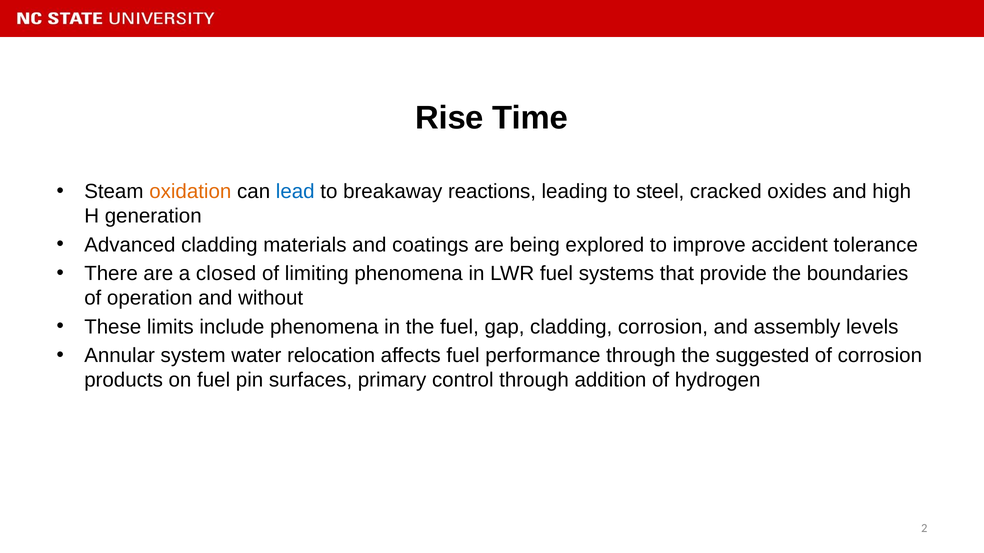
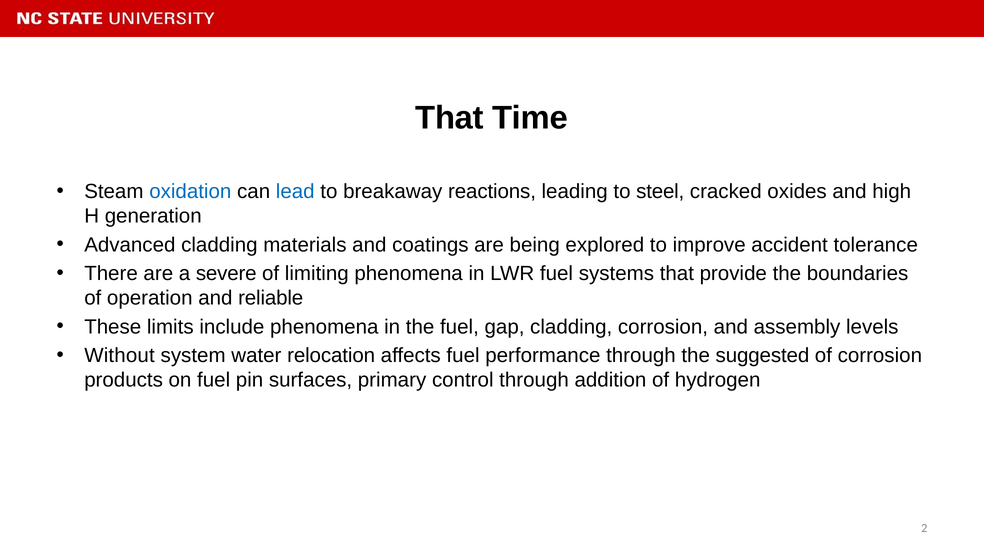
Rise at (450, 118): Rise -> That
oxidation colour: orange -> blue
closed: closed -> severe
without: without -> reliable
Annular: Annular -> Without
